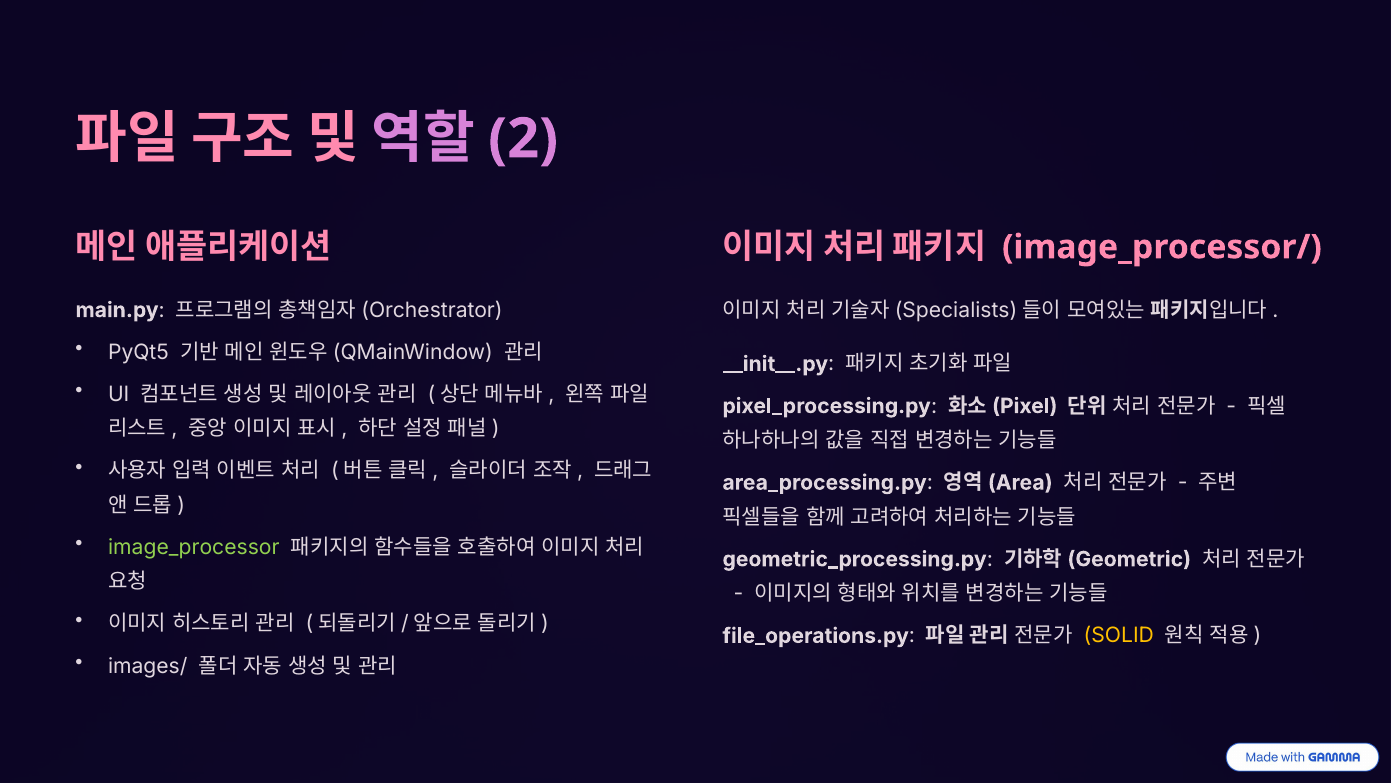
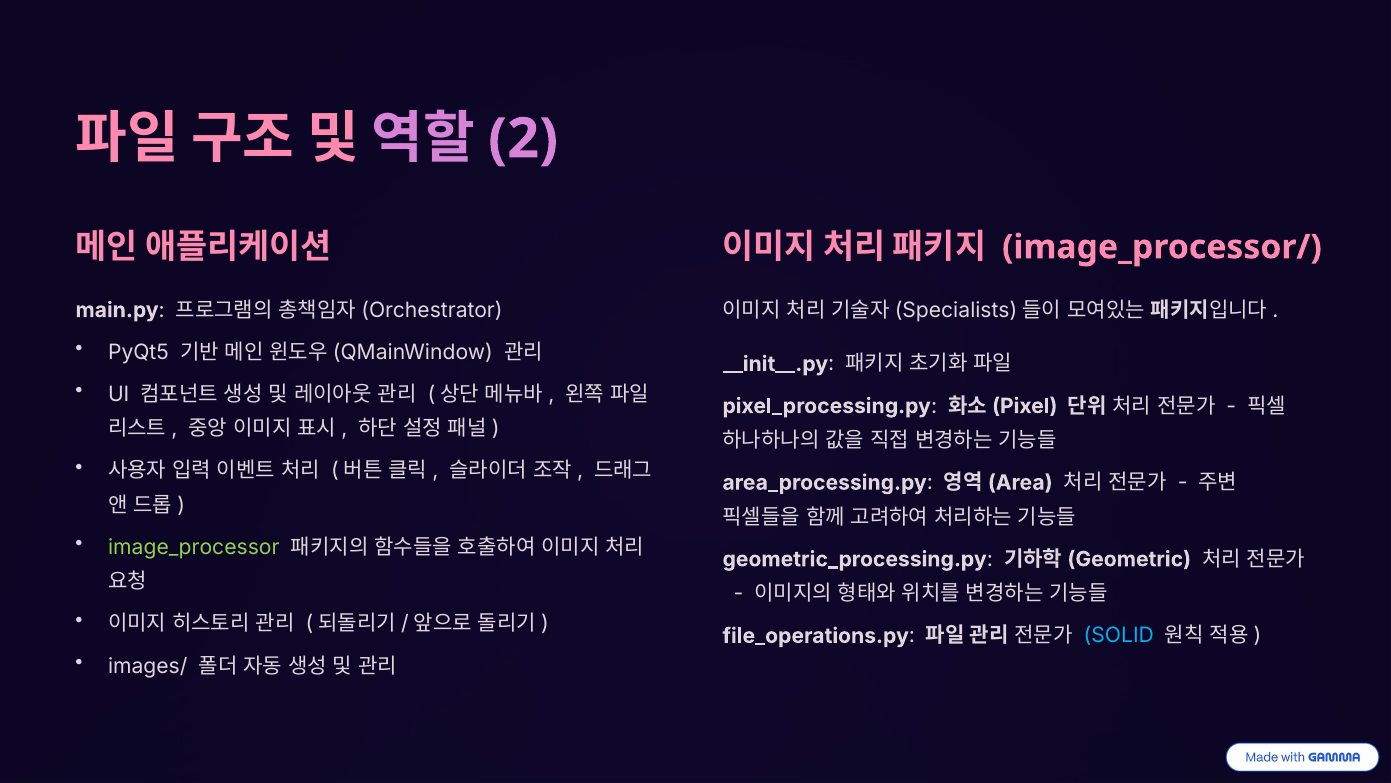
SOLID colour: yellow -> light blue
